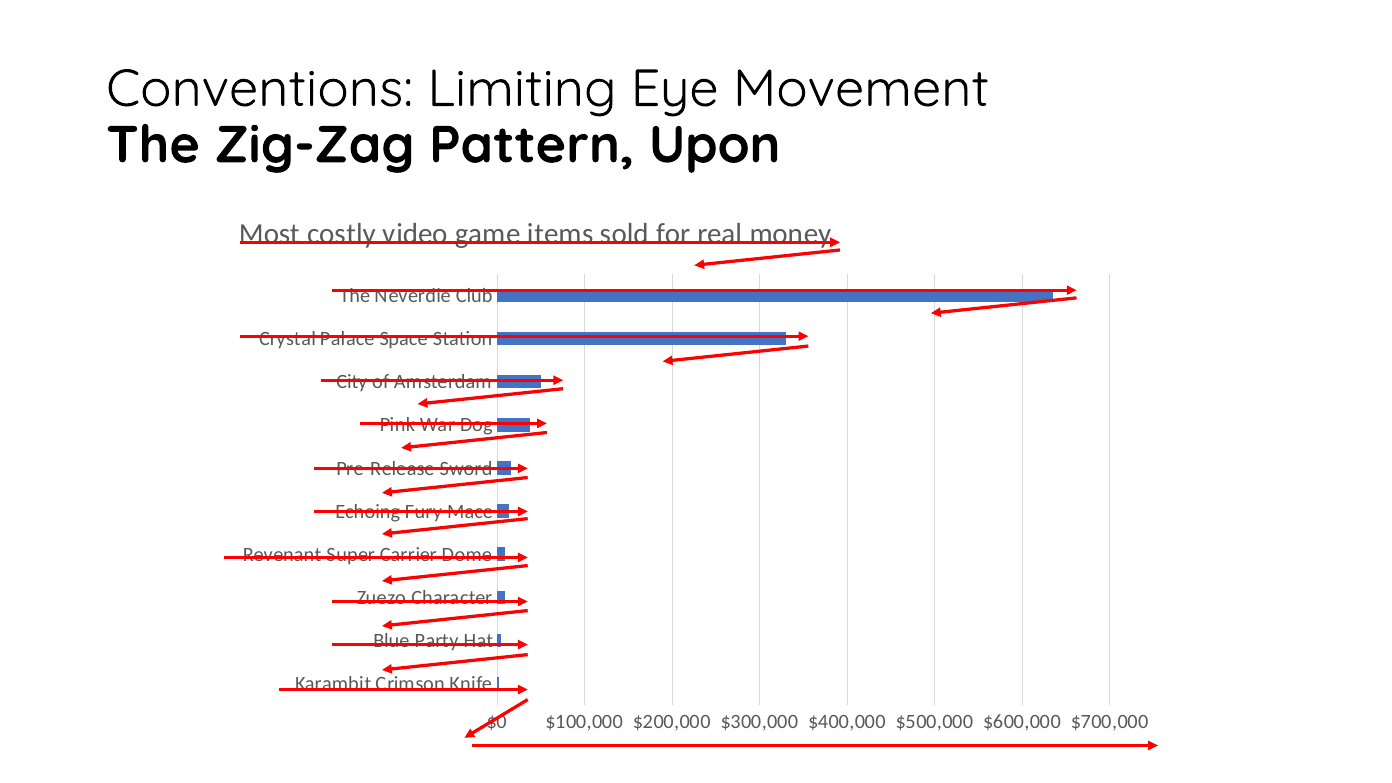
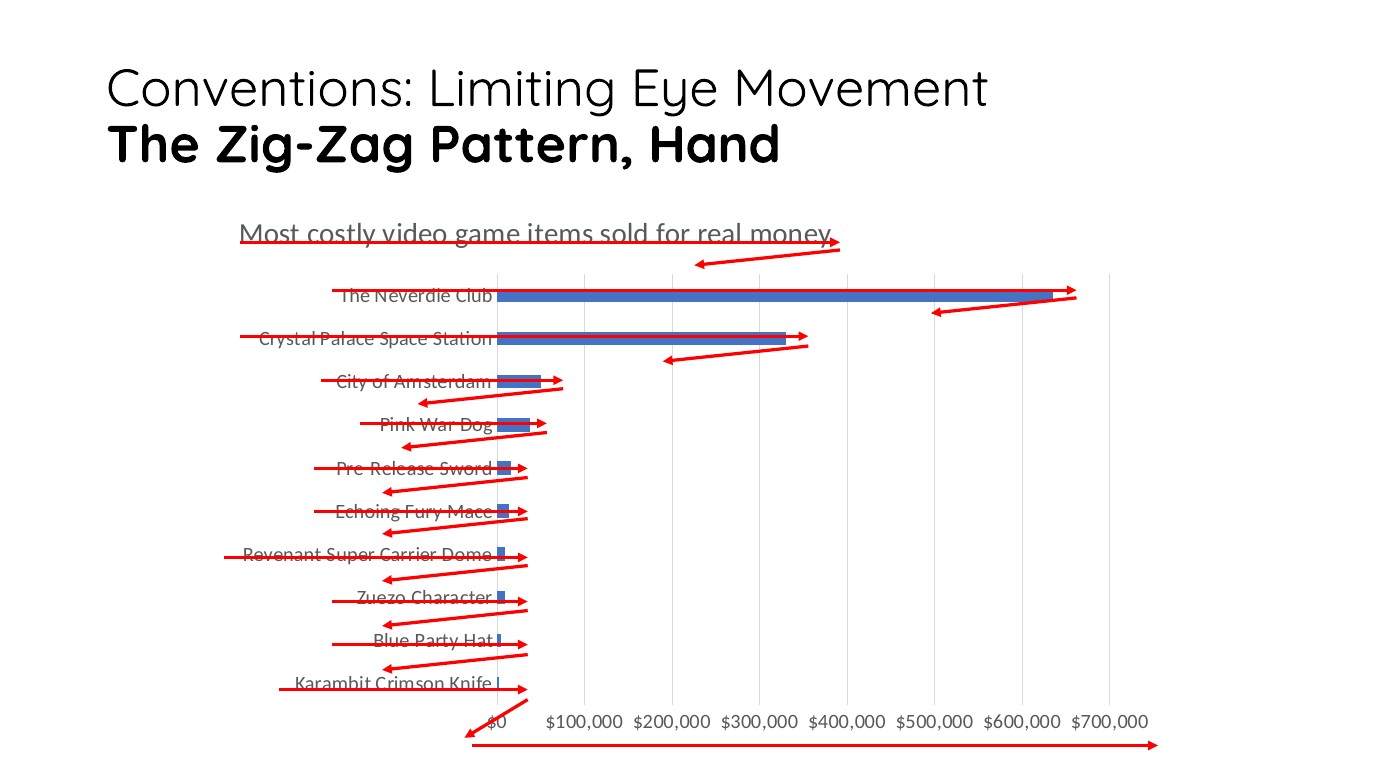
Upon: Upon -> Hand
